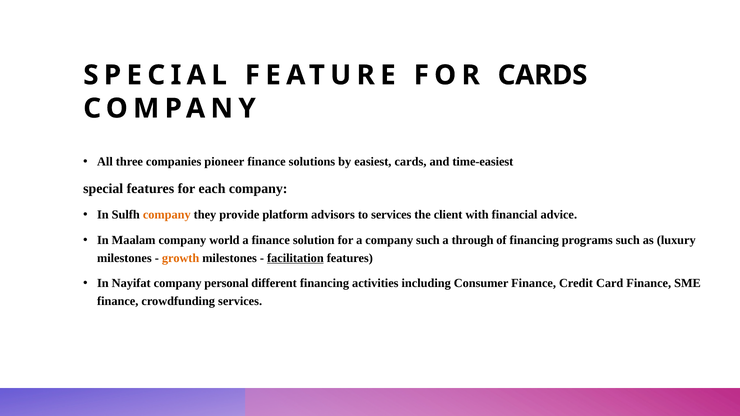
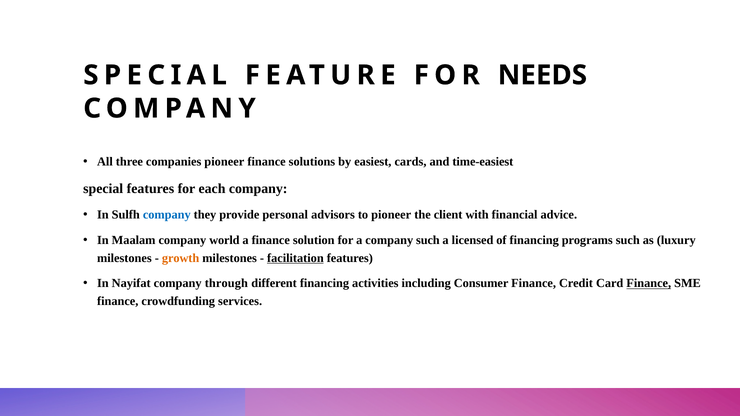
FOR CARDS: CARDS -> NEEDS
company at (167, 215) colour: orange -> blue
platform: platform -> personal
to services: services -> pioneer
through: through -> licensed
personal: personal -> through
Finance at (649, 284) underline: none -> present
